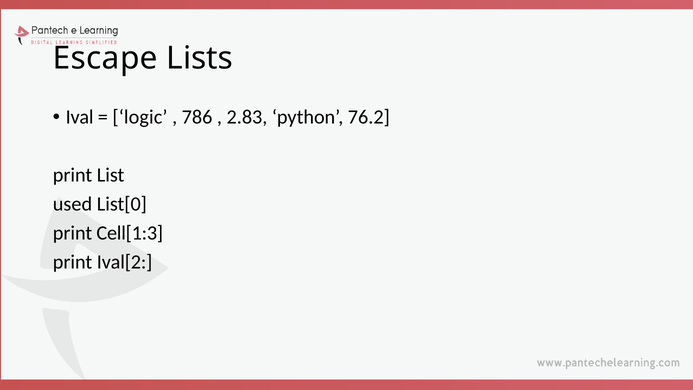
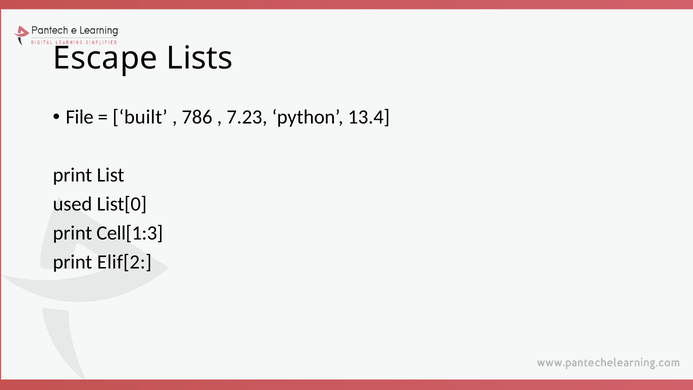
Ival: Ival -> File
logic: logic -> built
2.83: 2.83 -> 7.23
76.2: 76.2 -> 13.4
Ival[2: Ival[2 -> Elif[2
